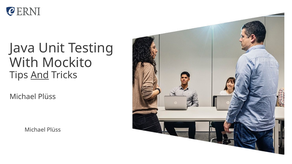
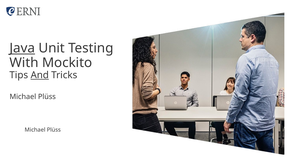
Java underline: none -> present
